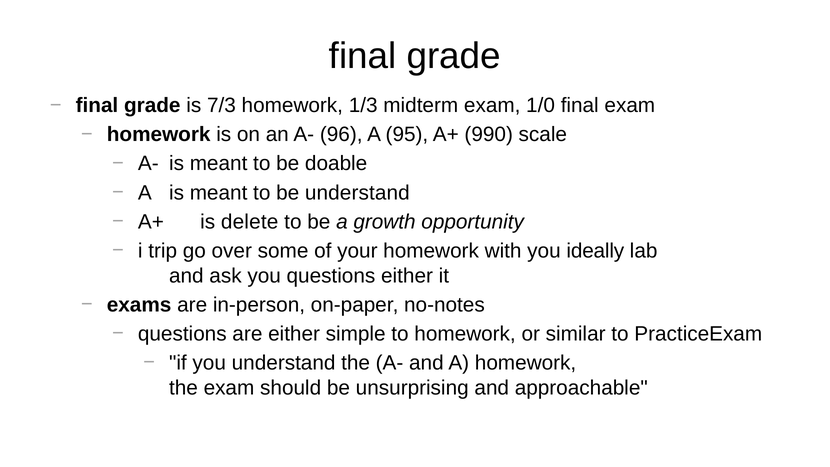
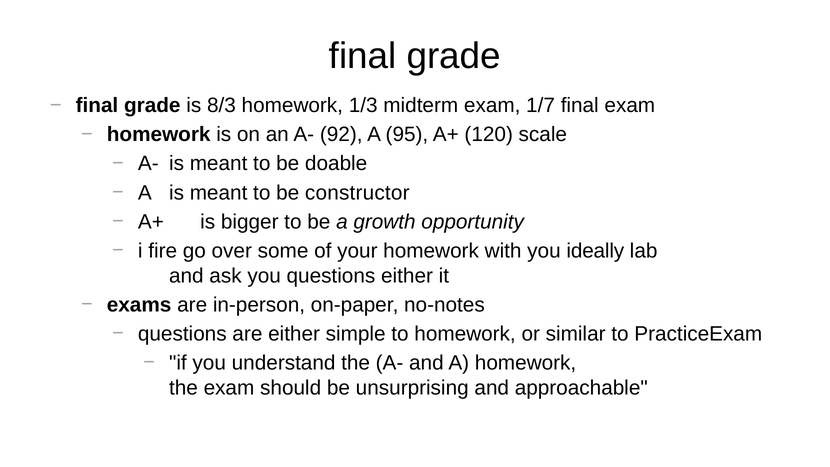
7/3: 7/3 -> 8/3
1/0: 1/0 -> 1/7
96: 96 -> 92
990: 990 -> 120
be understand: understand -> constructor
delete: delete -> bigger
trip: trip -> fire
